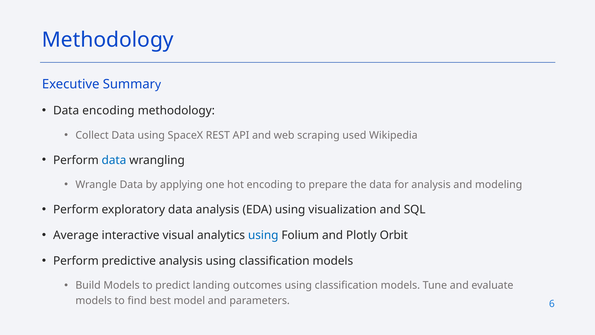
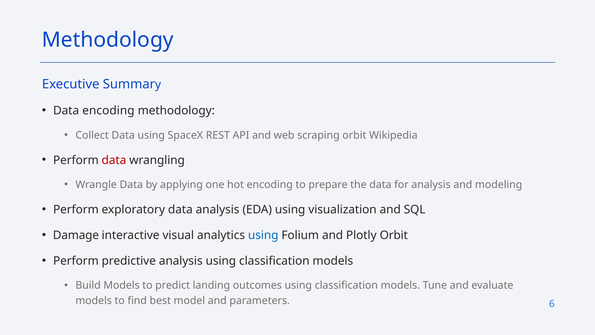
scraping used: used -> orbit
data at (114, 160) colour: blue -> red
Average: Average -> Damage
